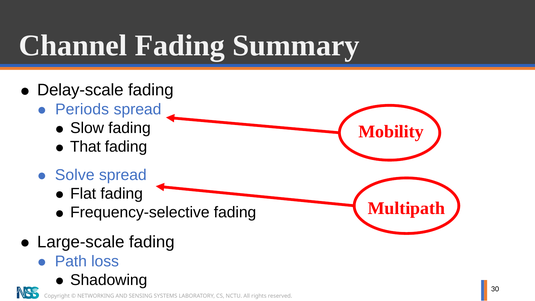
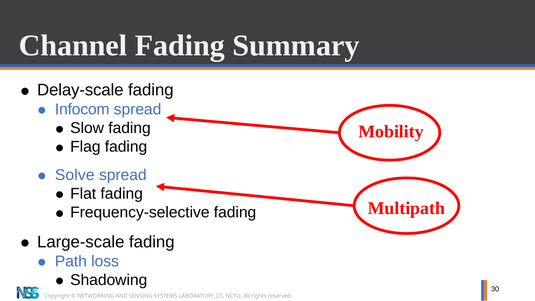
Periods: Periods -> Infocom
That: That -> Flag
